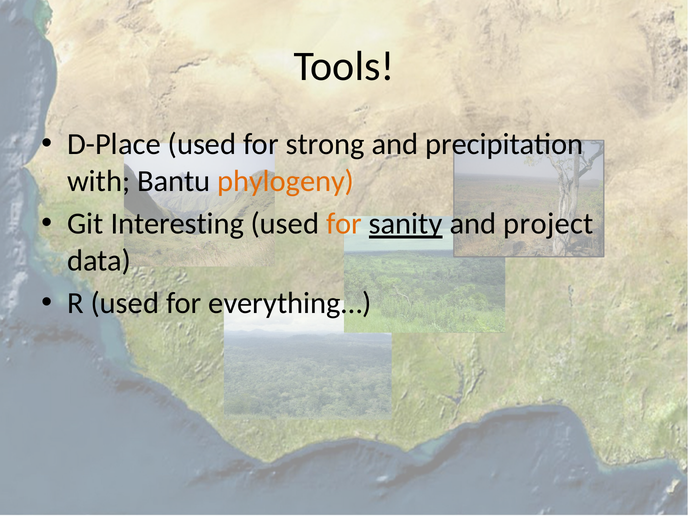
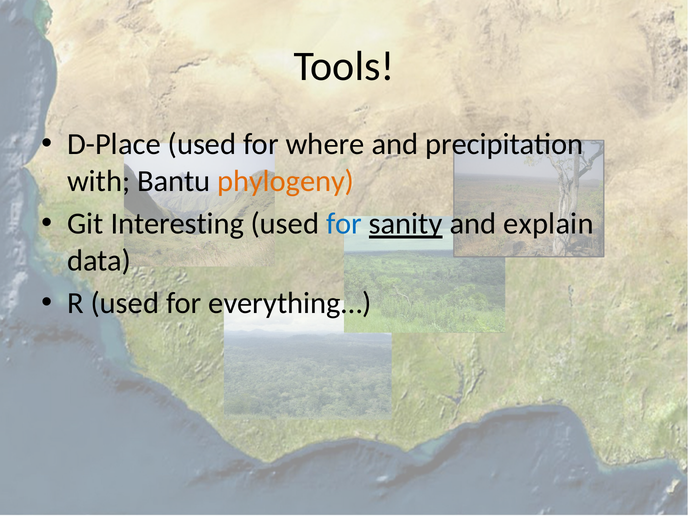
strong: strong -> where
for at (344, 224) colour: orange -> blue
project: project -> explain
